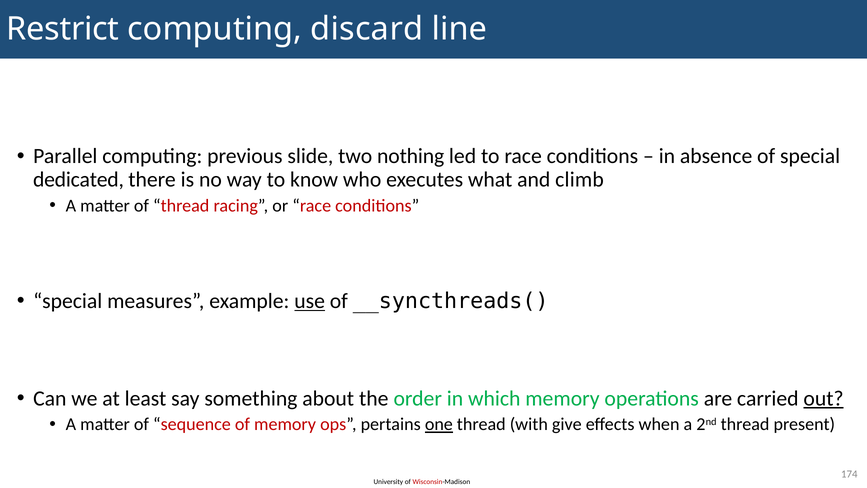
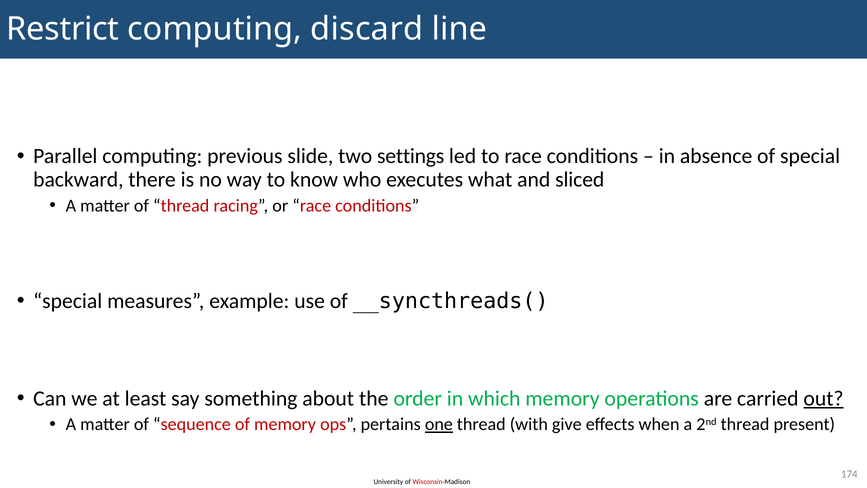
nothing: nothing -> settings
dedicated: dedicated -> backward
climb: climb -> sliced
use underline: present -> none
